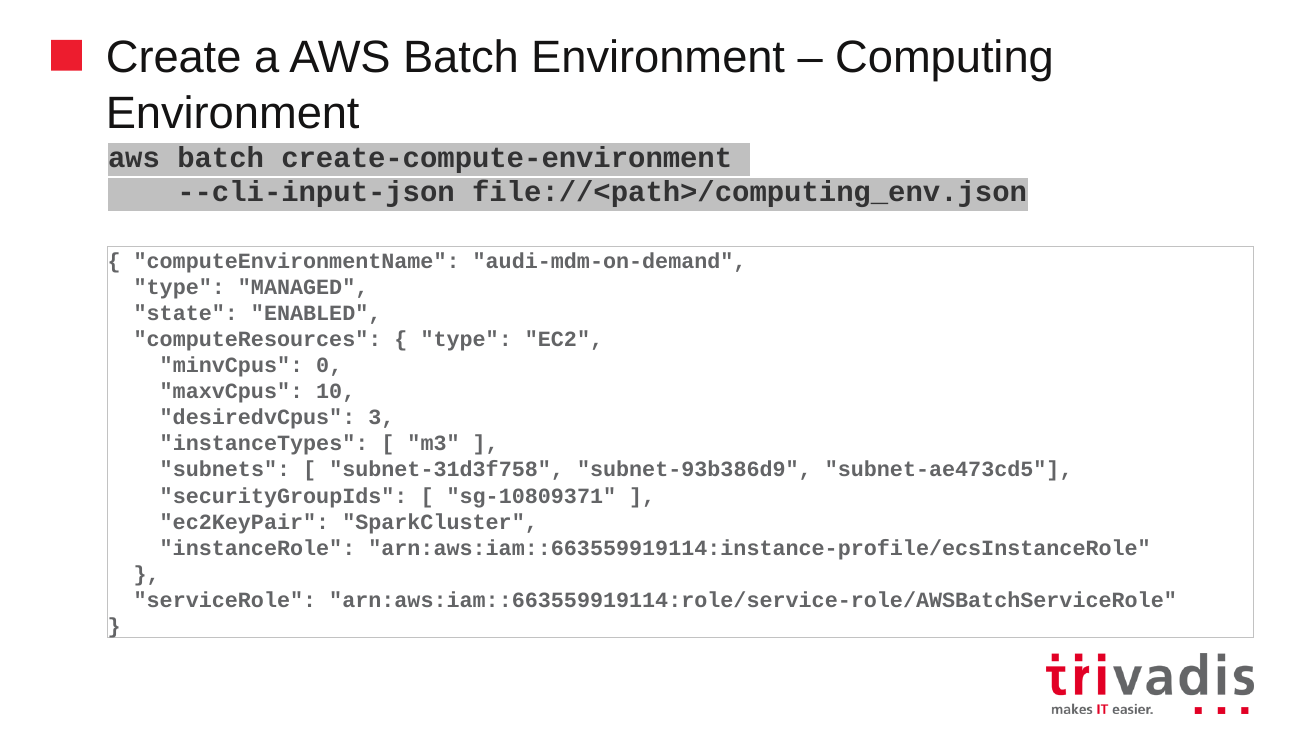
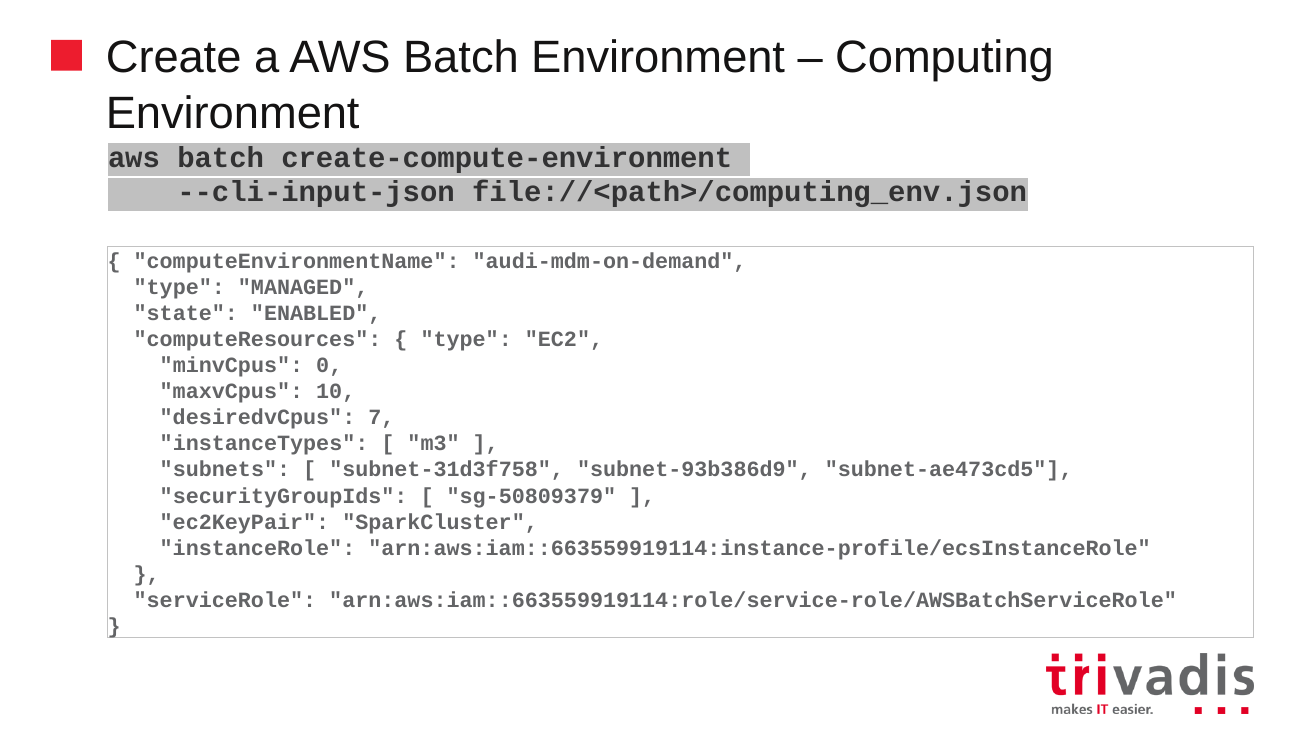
3: 3 -> 7
sg-10809371: sg-10809371 -> sg-50809379
